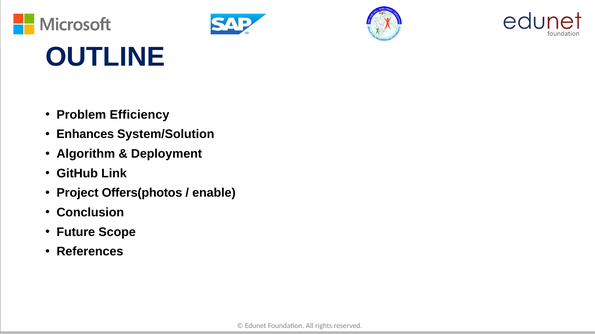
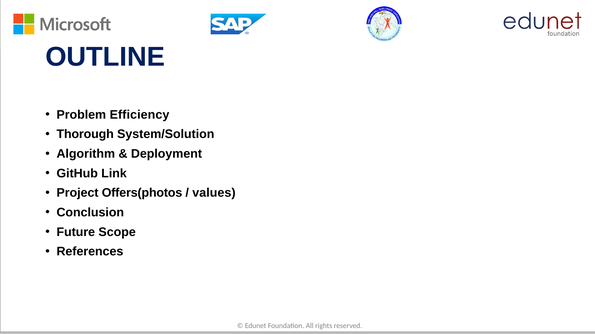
Enhances: Enhances -> Thorough
enable: enable -> values
